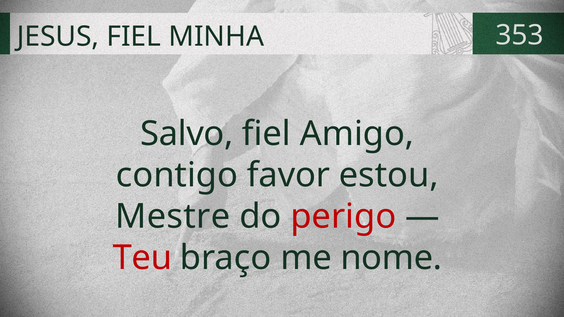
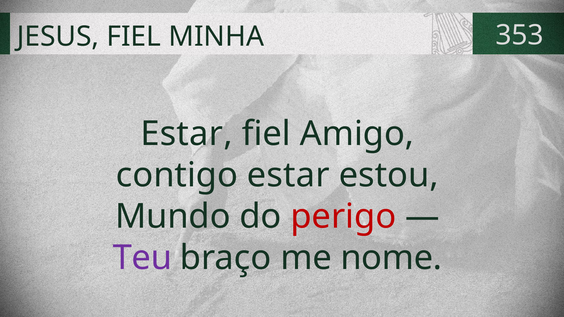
Salvo at (187, 134): Salvo -> Estar
contigo favor: favor -> estar
Mestre: Mestre -> Mundo
Teu colour: red -> purple
